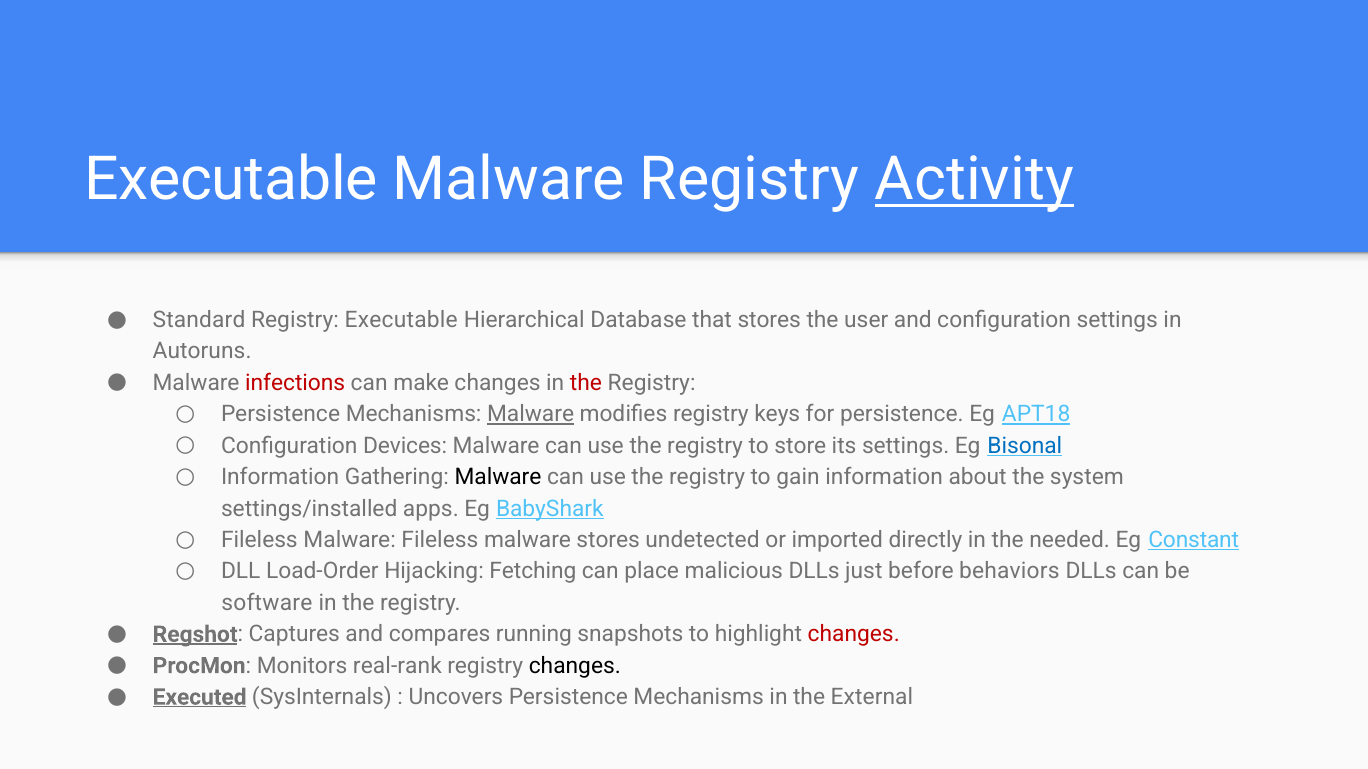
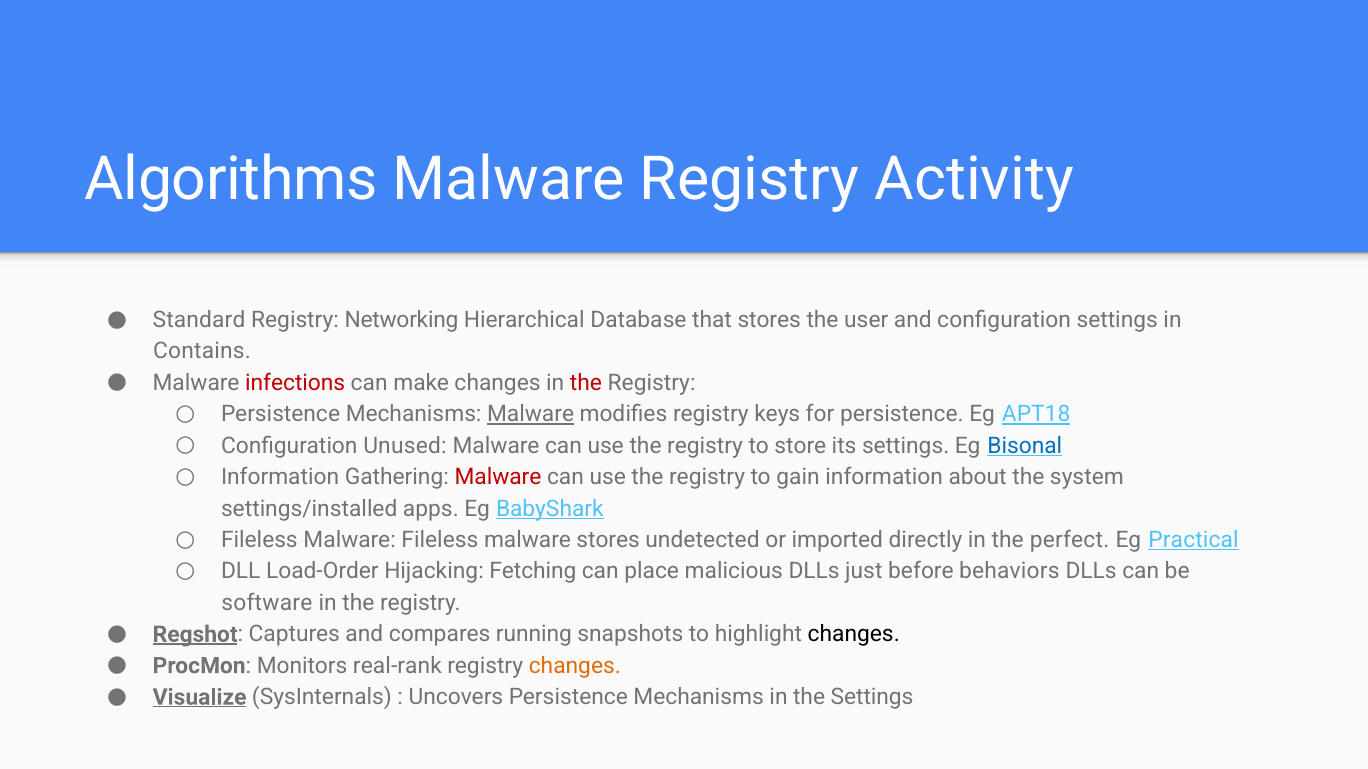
Executable at (231, 179): Executable -> Algorithms
Activity underline: present -> none
Registry Executable: Executable -> Networking
Autoruns: Autoruns -> Contains
Devices: Devices -> Unused
Malware at (498, 477) colour: black -> red
needed: needed -> perfect
Constant: Constant -> Practical
changes at (854, 635) colour: red -> black
changes at (575, 666) colour: black -> orange
Executed: Executed -> Visualize
the External: External -> Settings
